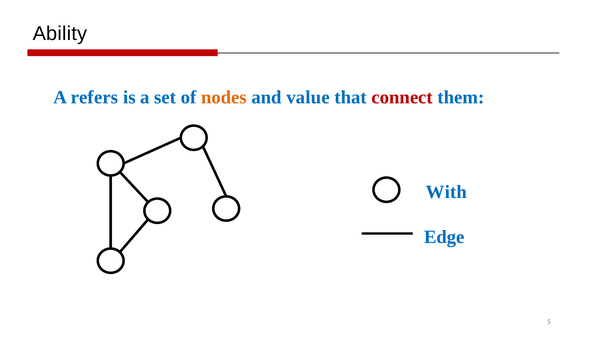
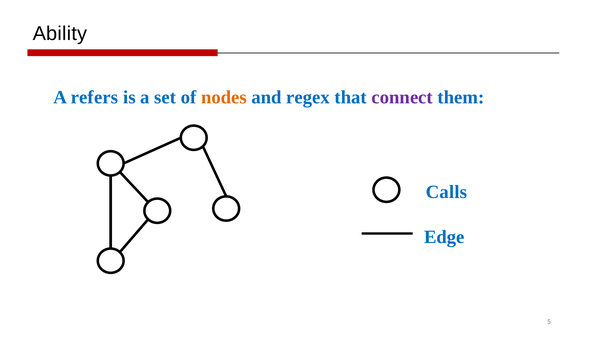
value: value -> regex
connect colour: red -> purple
With: With -> Calls
